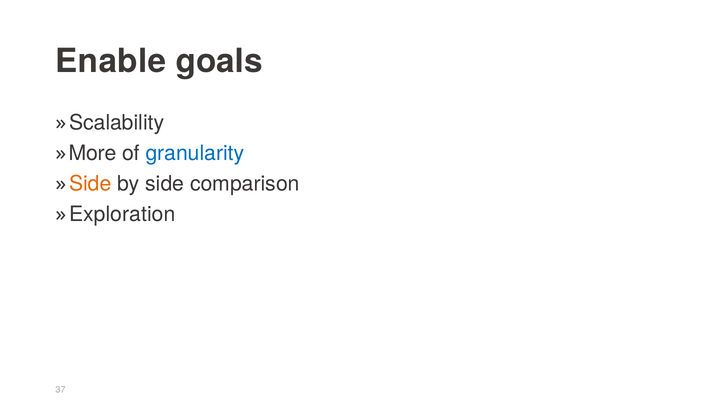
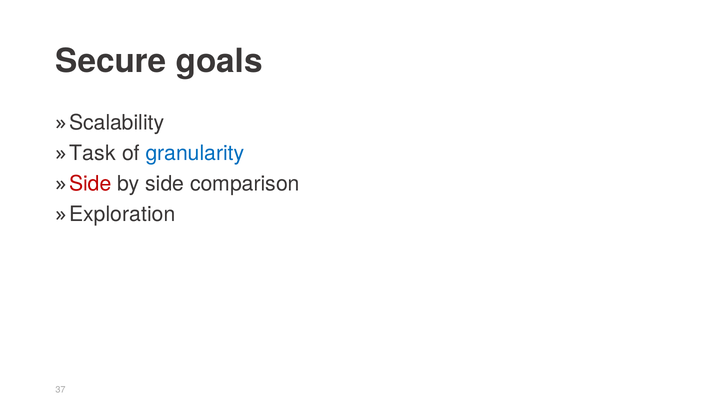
Enable: Enable -> Secure
More: More -> Task
Side at (90, 184) colour: orange -> red
